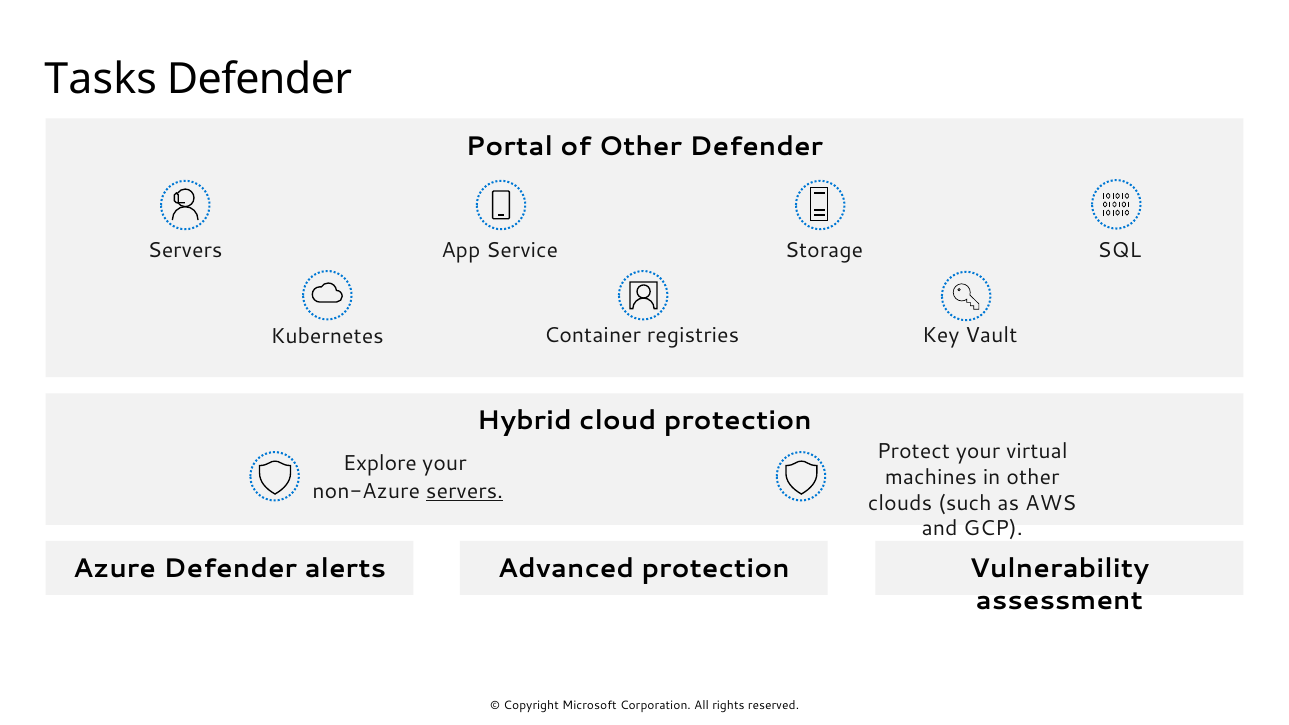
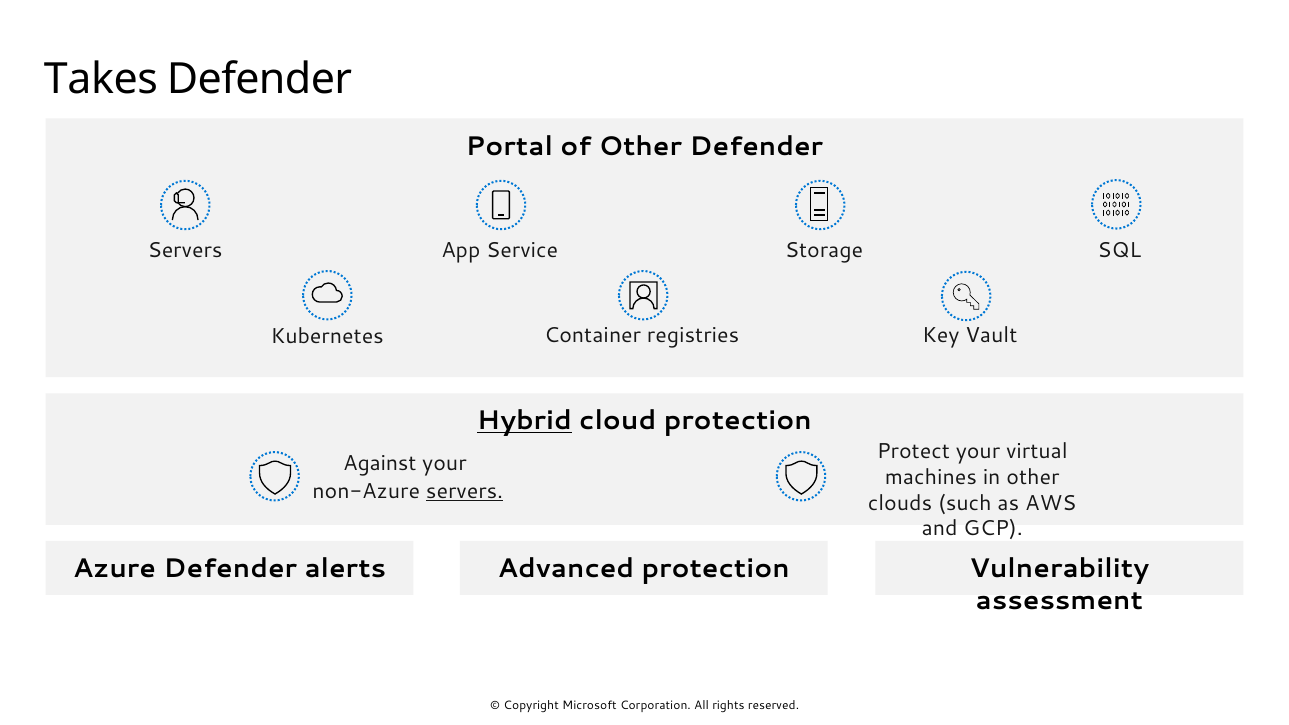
Tasks: Tasks -> Takes
Hybrid underline: none -> present
Explore: Explore -> Against
